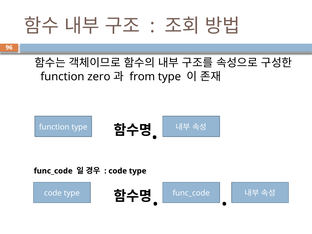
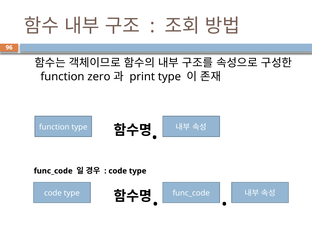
from: from -> print
